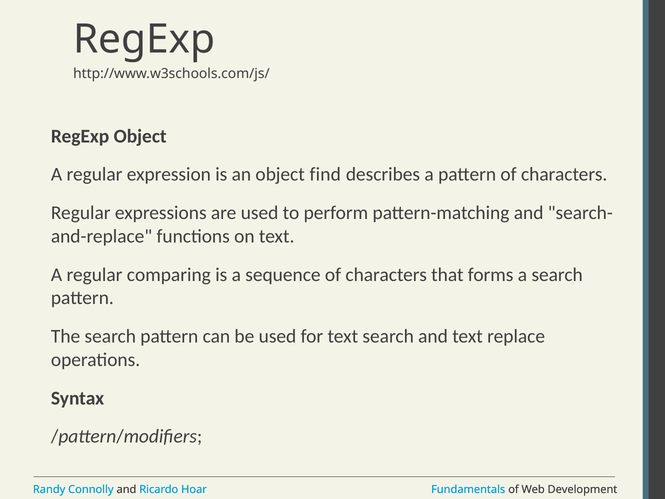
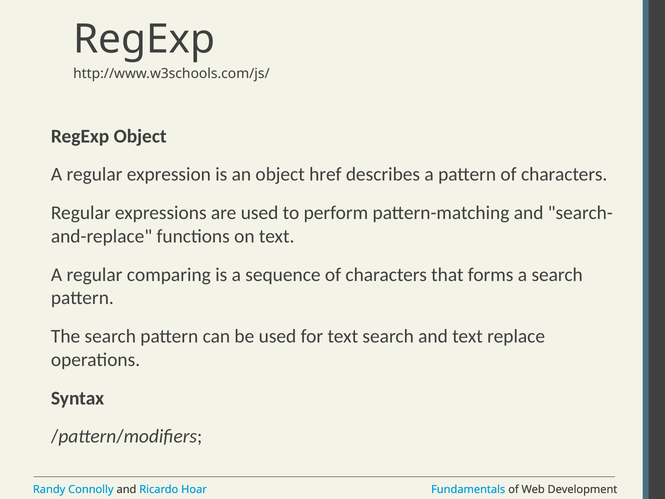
find: find -> href
